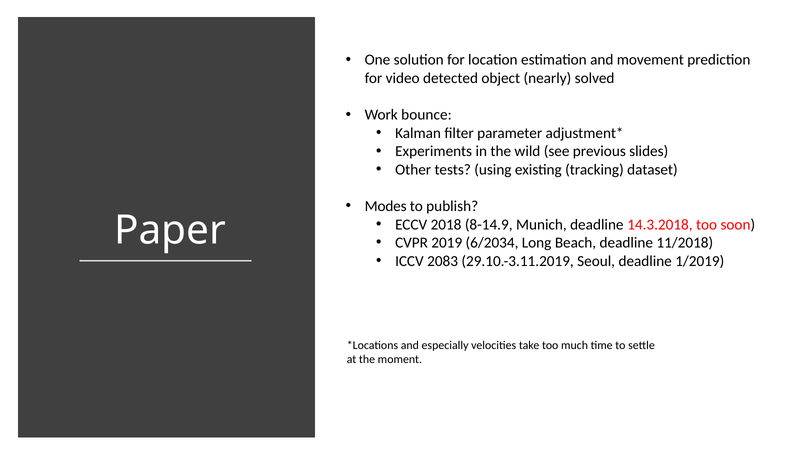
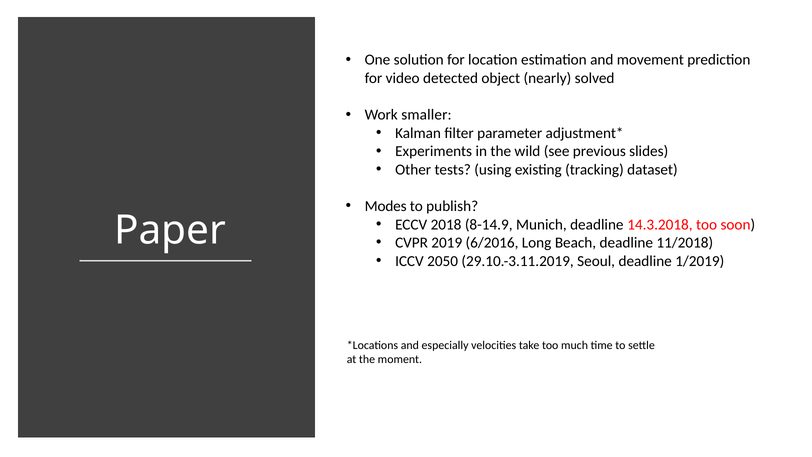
bounce: bounce -> smaller
6/2034: 6/2034 -> 6/2016
2083: 2083 -> 2050
